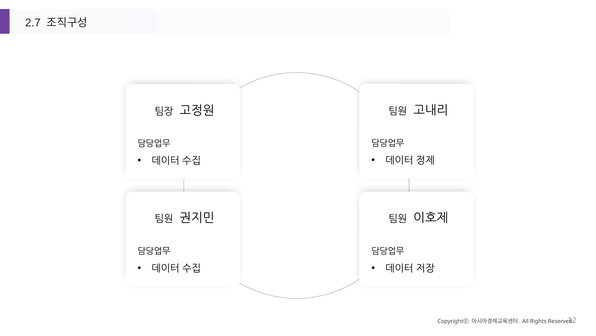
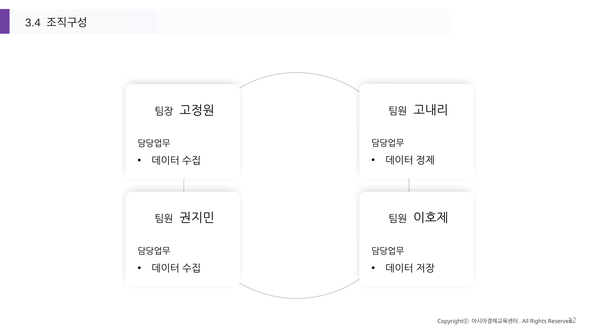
2.7: 2.7 -> 3.4
